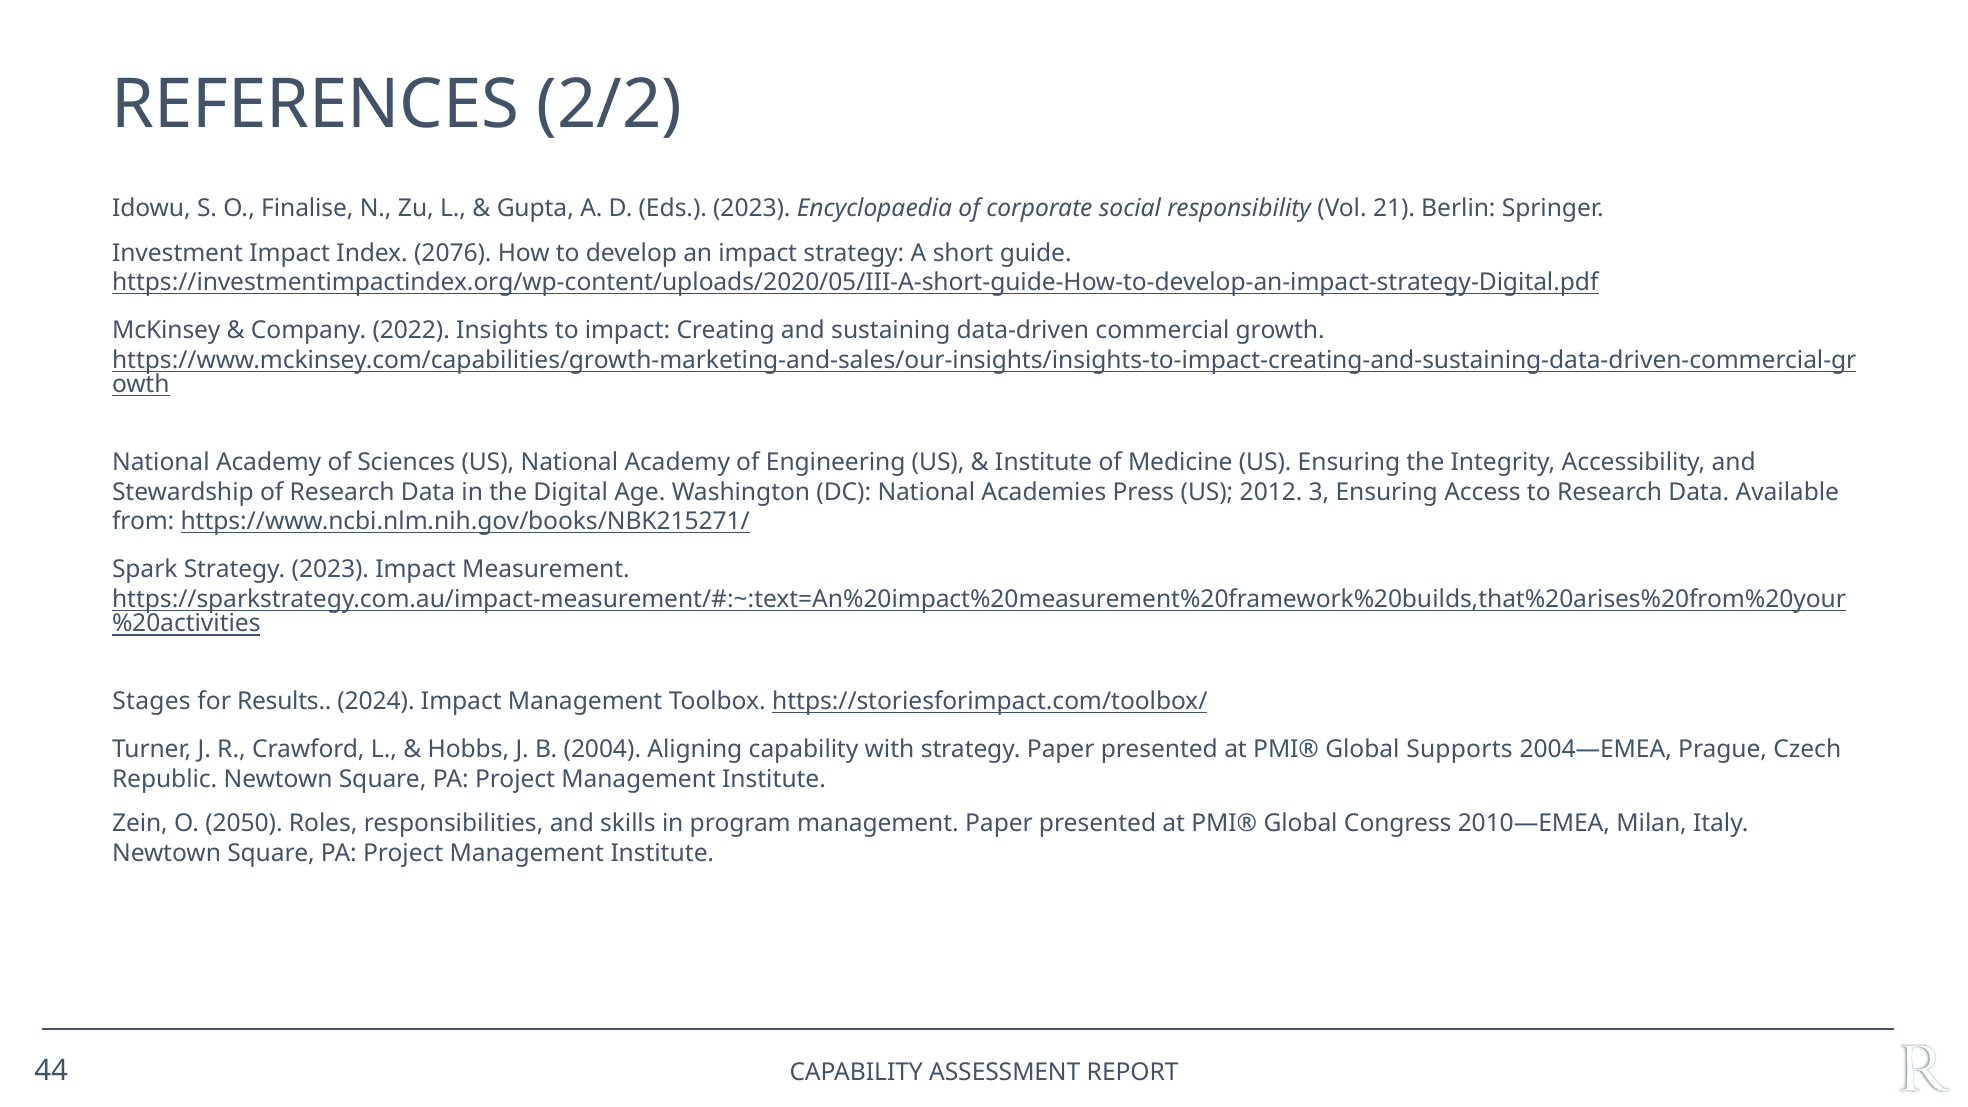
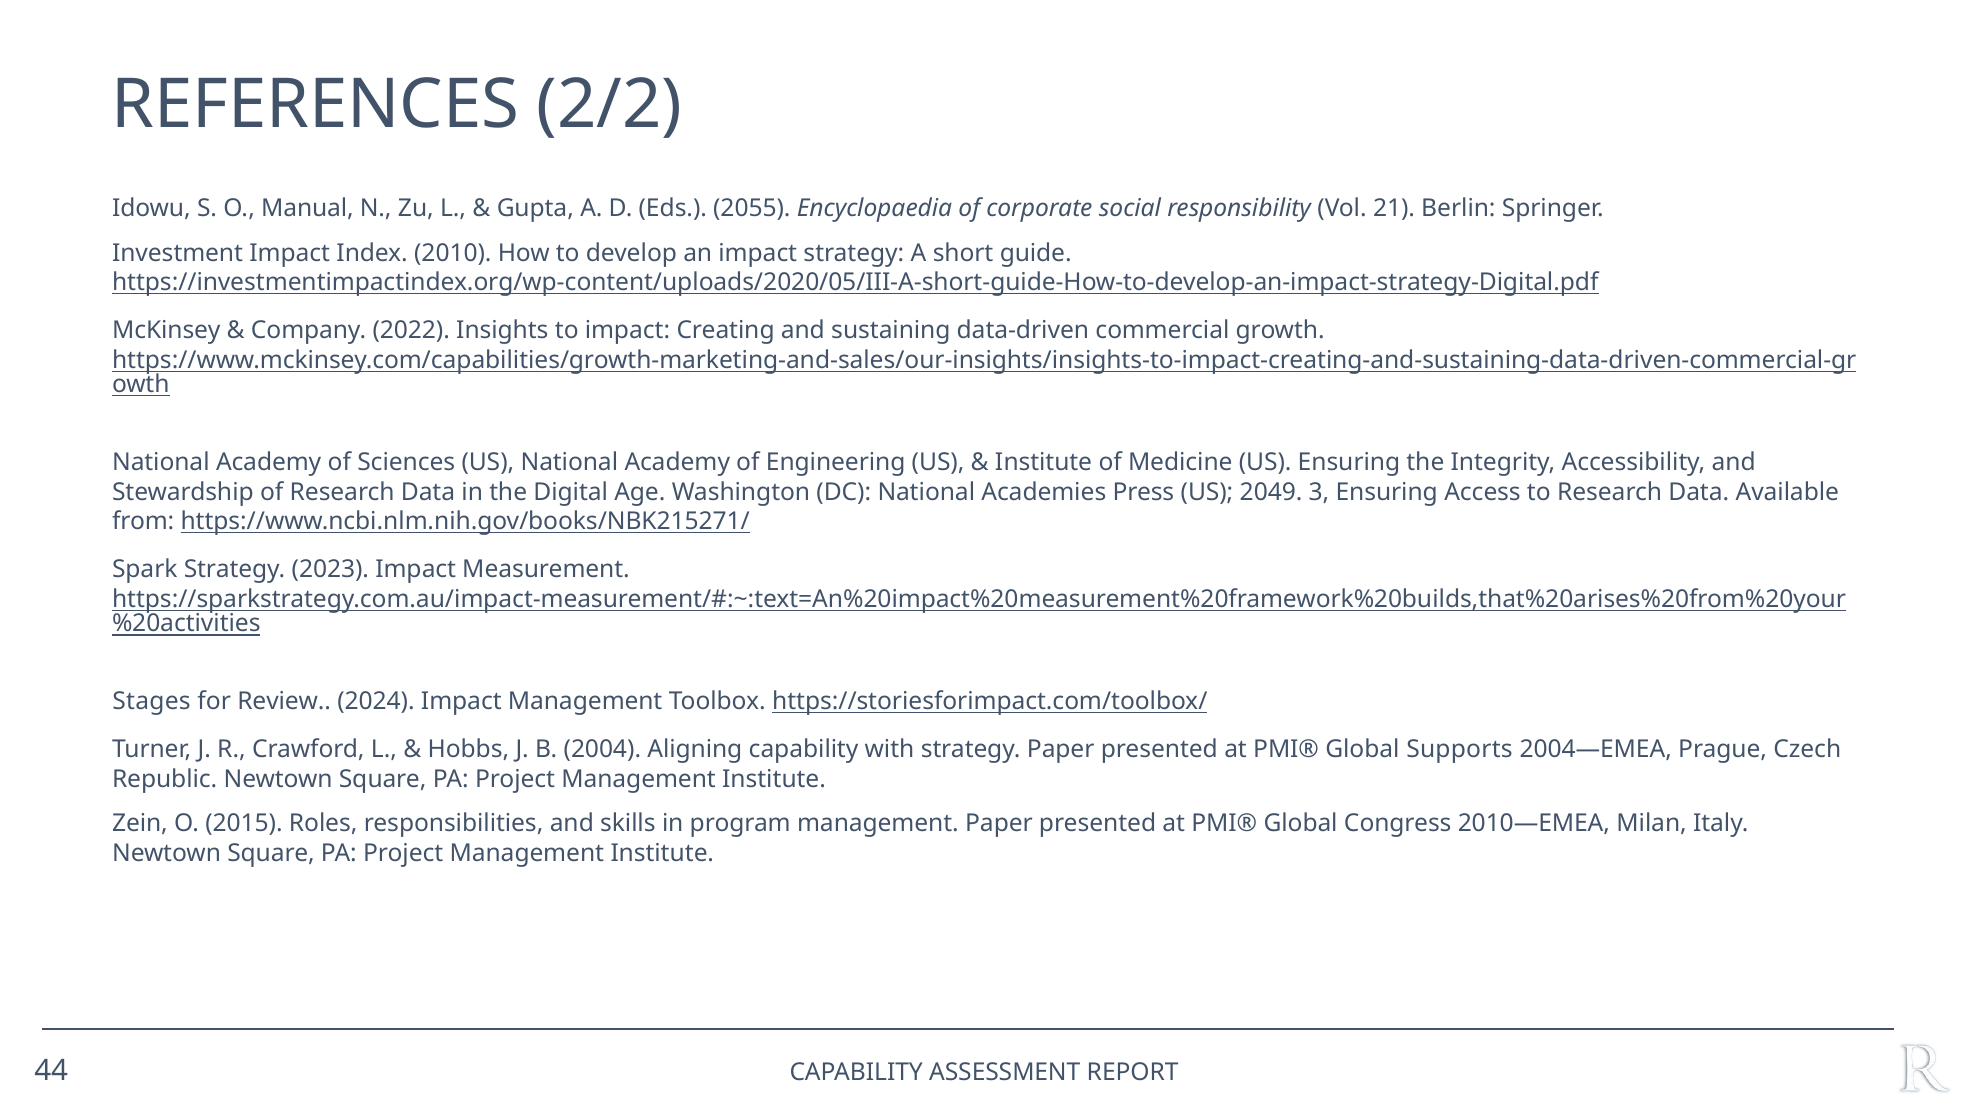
Finalise: Finalise -> Manual
Eds 2023: 2023 -> 2055
2076: 2076 -> 2010
2012: 2012 -> 2049
Results: Results -> Review
2050: 2050 -> 2015
